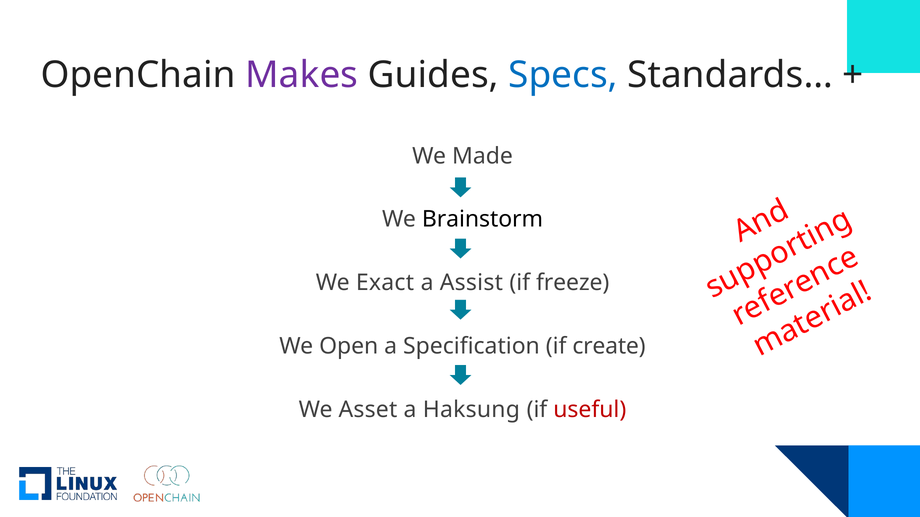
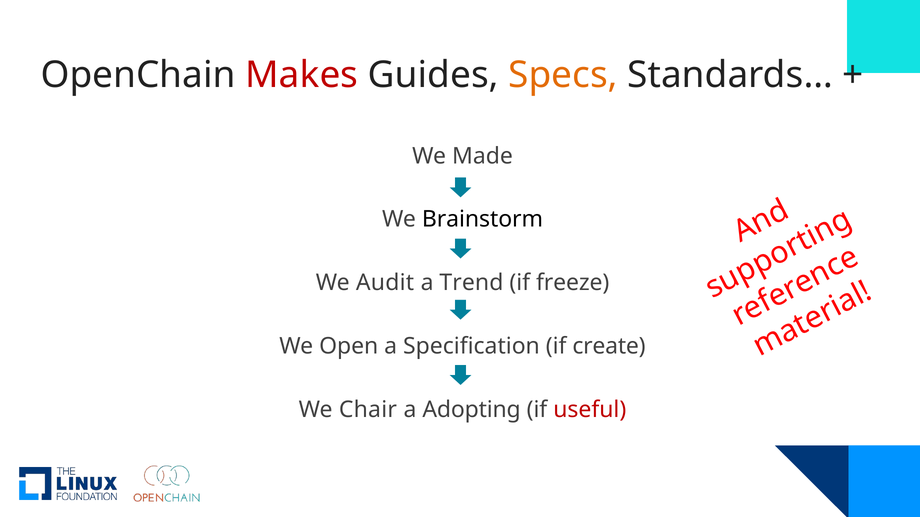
Makes colour: purple -> red
Specs colour: blue -> orange
Exact: Exact -> Audit
Assist: Assist -> Trend
Asset: Asset -> Chair
Haksung: Haksung -> Adopting
